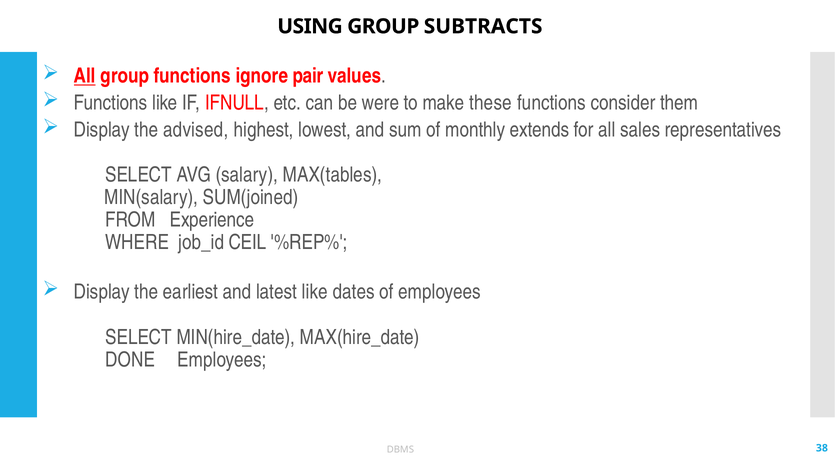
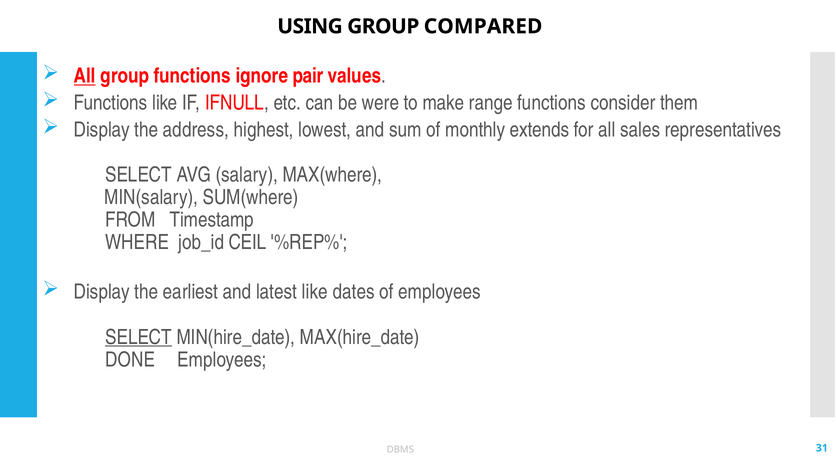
SUBTRACTS: SUBTRACTS -> COMPARED
these: these -> range
advised: advised -> address
MAX(tables: MAX(tables -> MAX(where
SUM(joined: SUM(joined -> SUM(where
Experience: Experience -> Timestamp
SELECT at (139, 337) underline: none -> present
38: 38 -> 31
